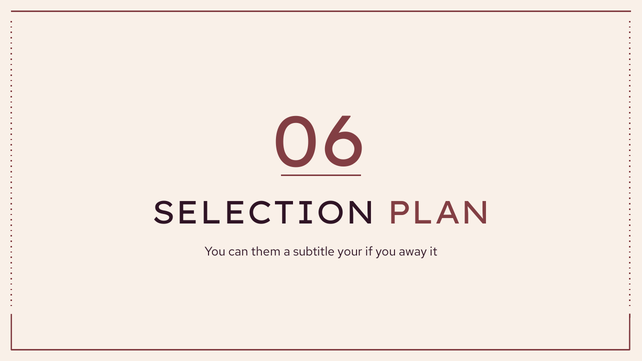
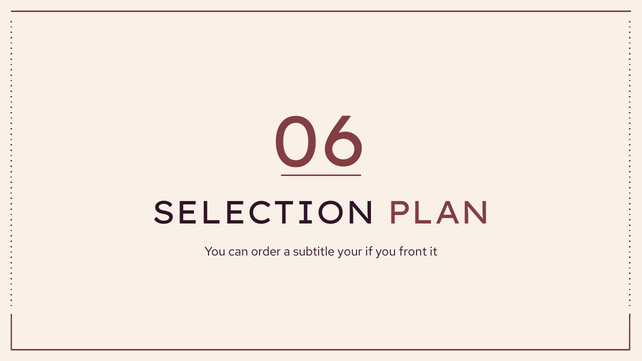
them: them -> order
away: away -> front
